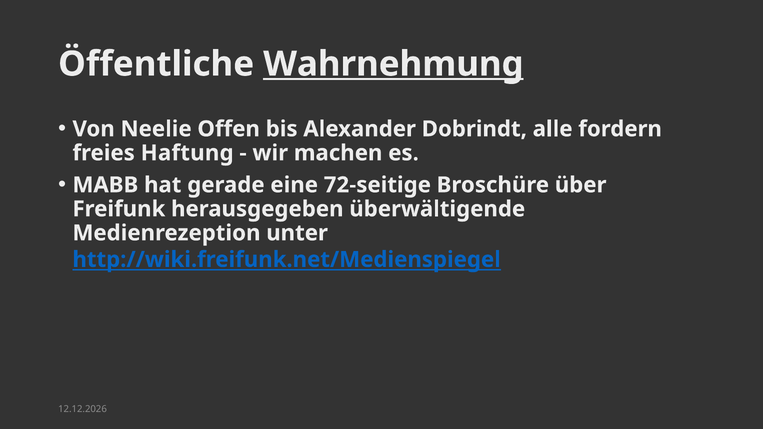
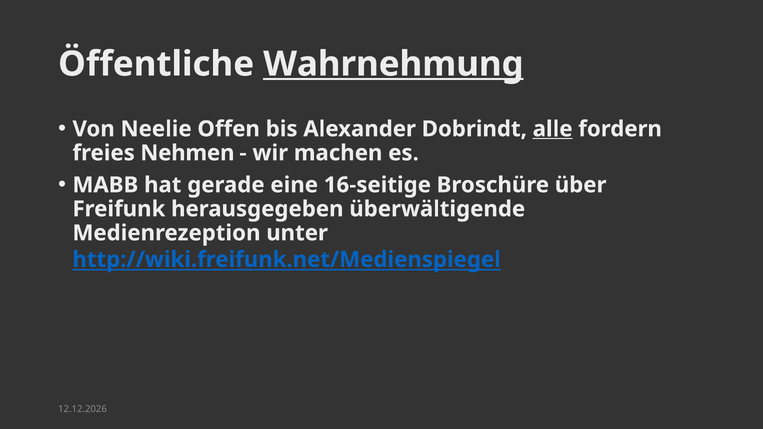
alle underline: none -> present
Haftung: Haftung -> Nehmen
72-seitige: 72-seitige -> 16-seitige
